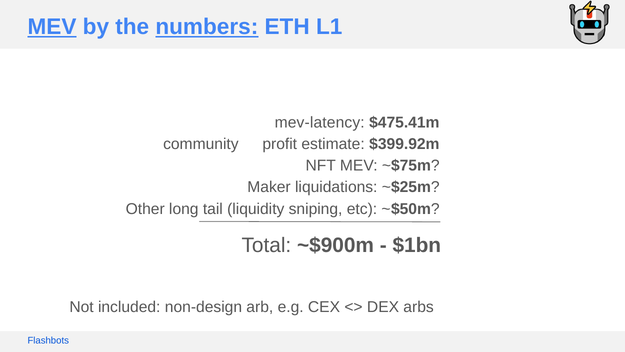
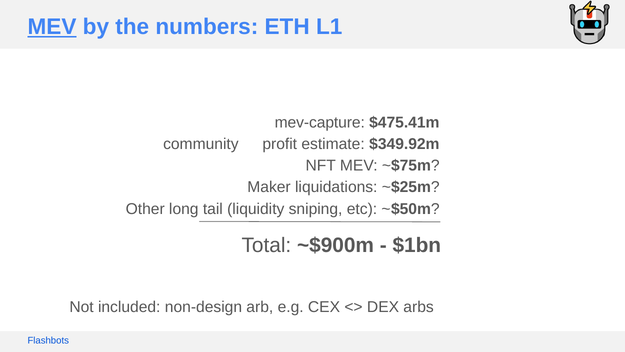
numbers underline: present -> none
mev-latency: mev-latency -> mev-capture
$399.92m: $399.92m -> $349.92m
